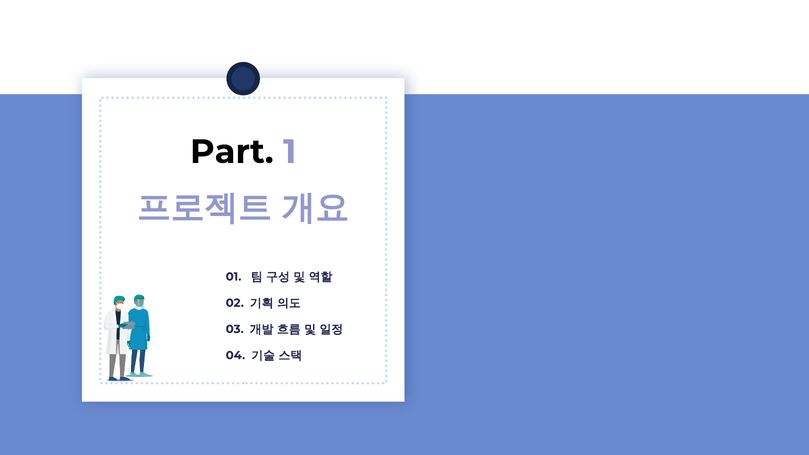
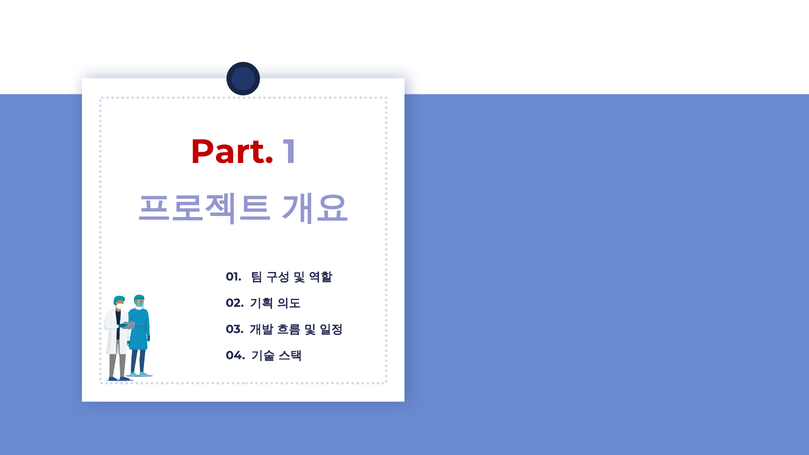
Part colour: black -> red
